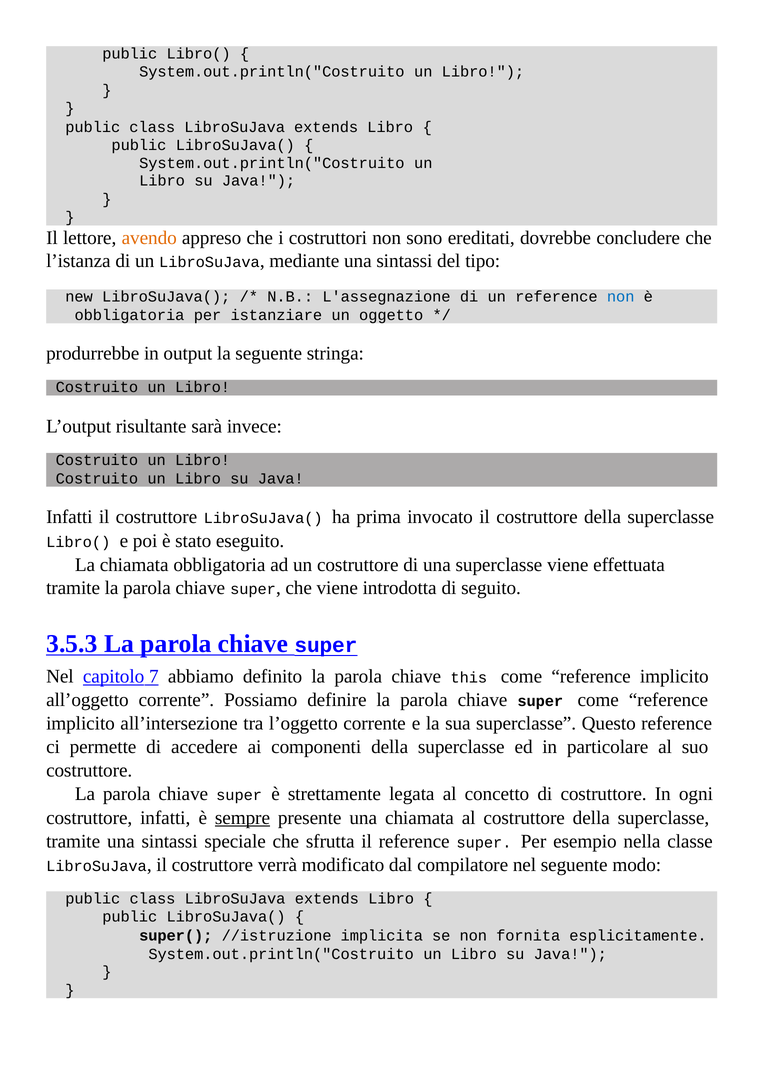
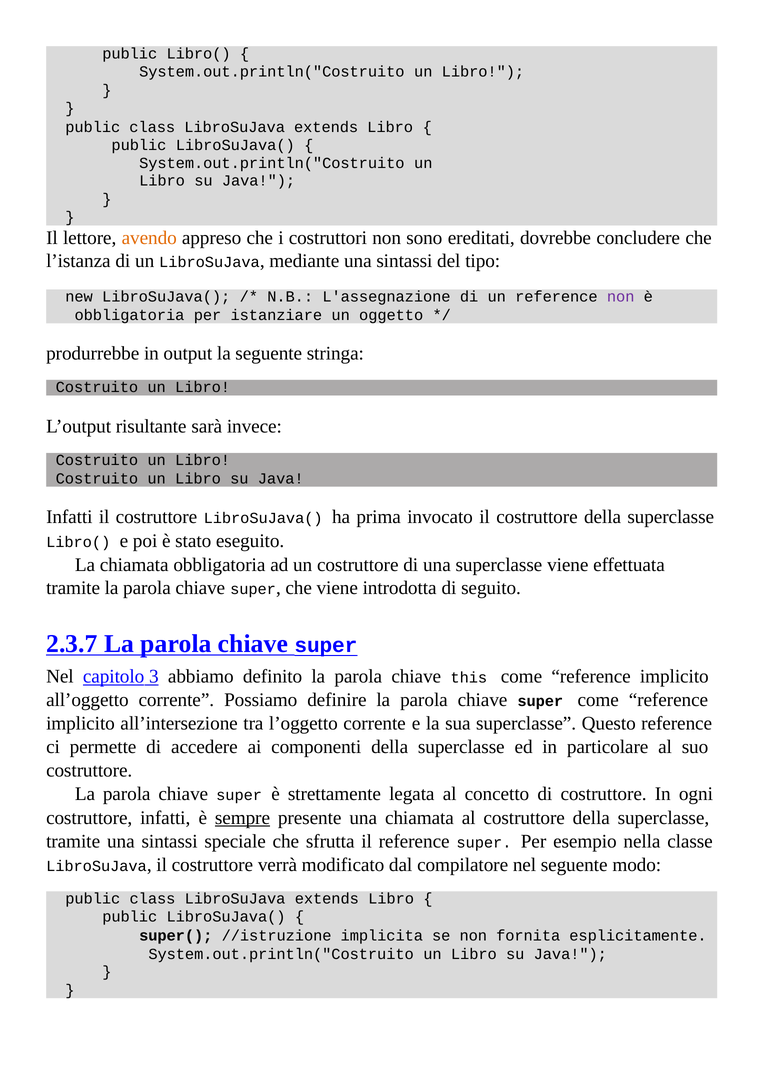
non at (621, 297) colour: blue -> purple
3.5.3: 3.5.3 -> 2.3.7
7: 7 -> 3
